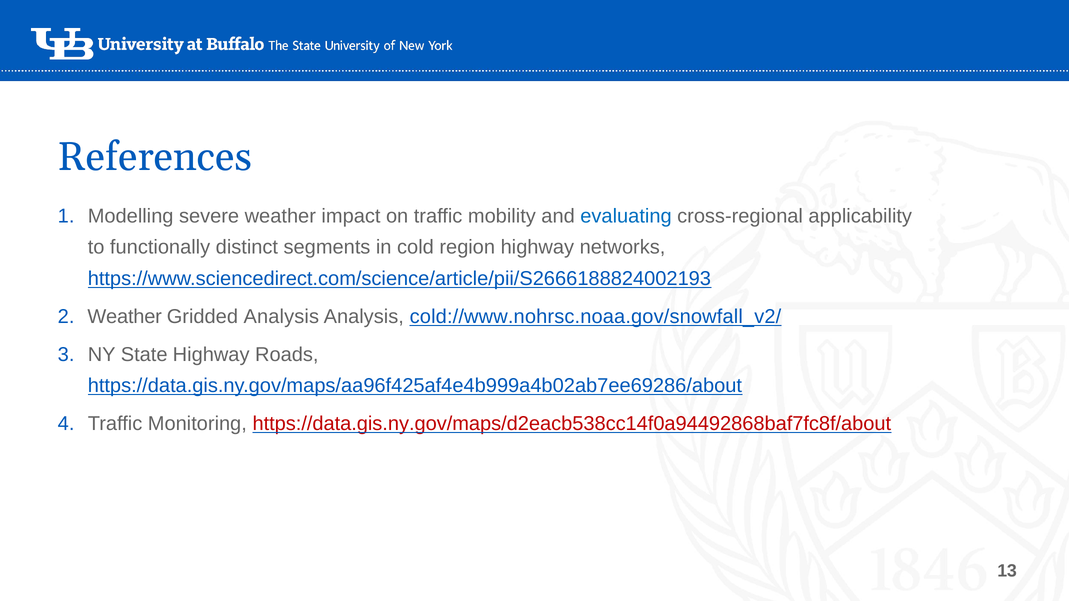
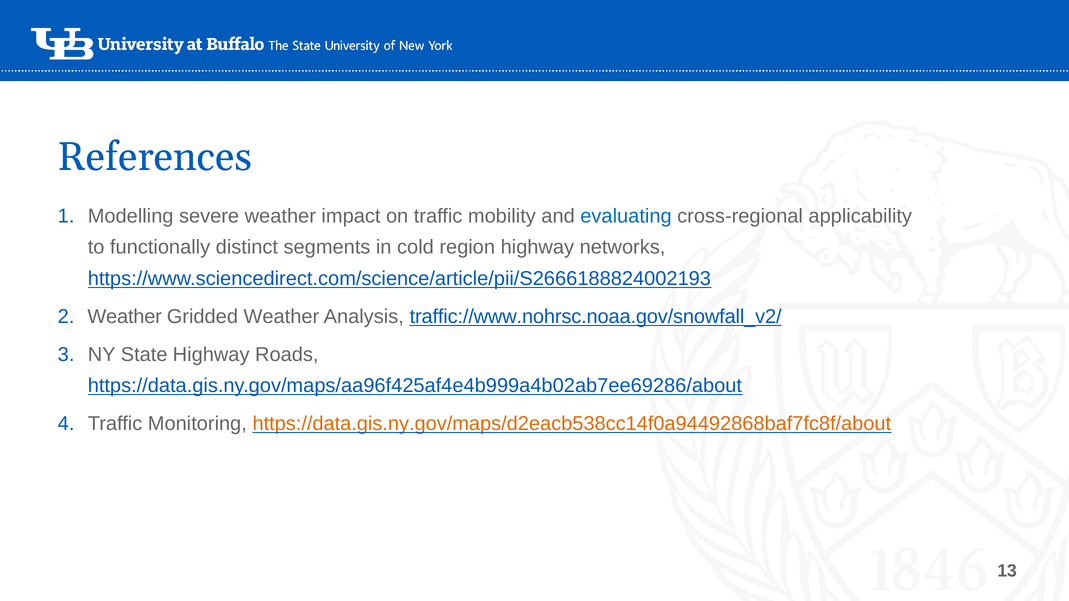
Gridded Analysis: Analysis -> Weather
cold://www.nohrsc.noaa.gov/snowfall_v2/: cold://www.nohrsc.noaa.gov/snowfall_v2/ -> traffic://www.nohrsc.noaa.gov/snowfall_v2/
https://data.gis.ny.gov/maps/d2eacb538cc14f0a94492868baf7fc8f/about colour: red -> orange
